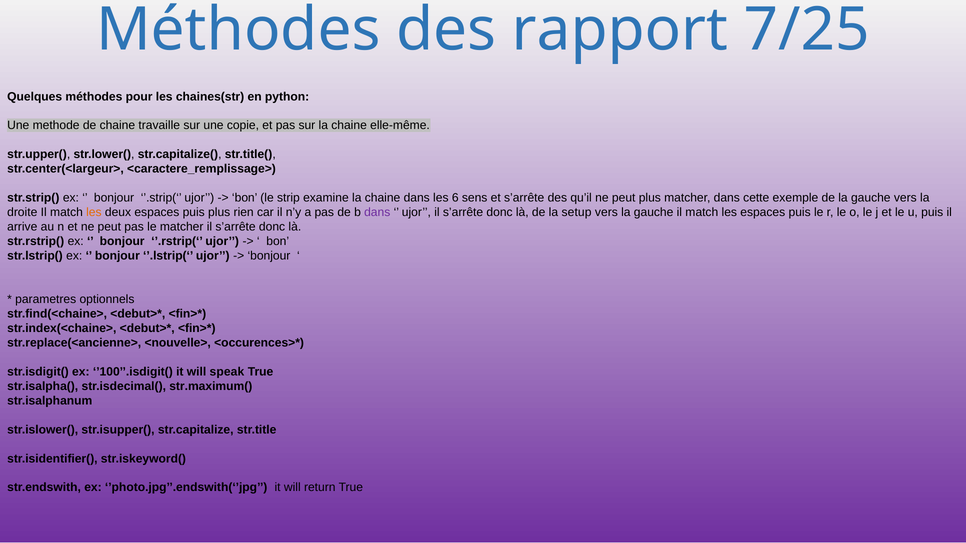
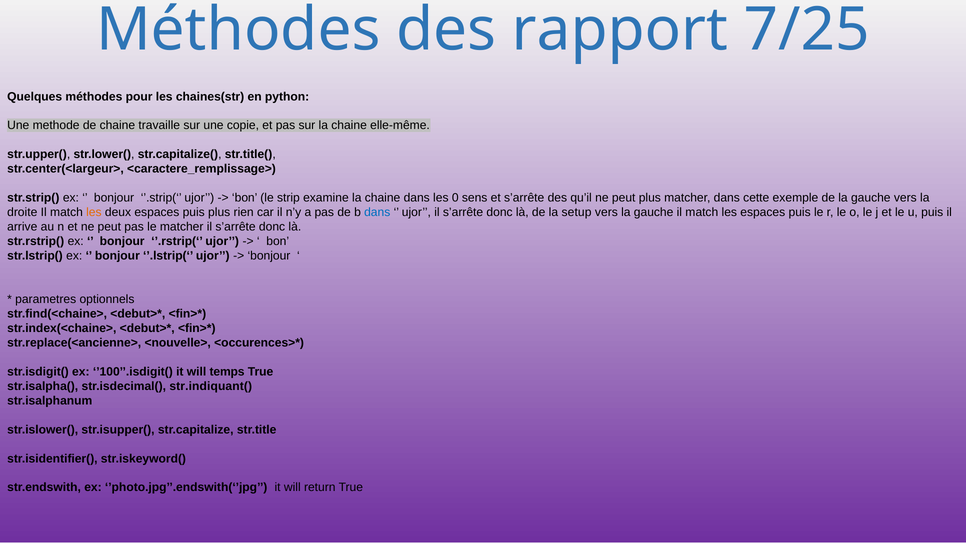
6: 6 -> 0
dans at (377, 213) colour: purple -> blue
speak: speak -> temps
str.maximum(: str.maximum( -> str.indiquant(
